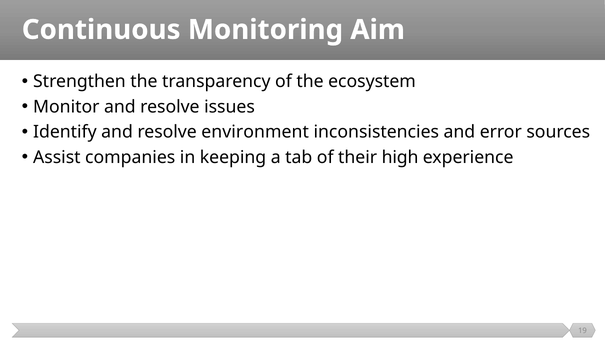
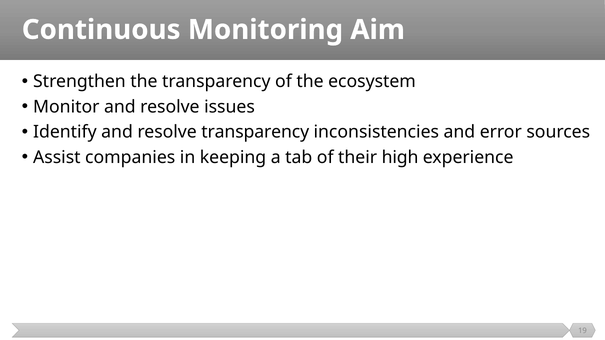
resolve environment: environment -> transparency
